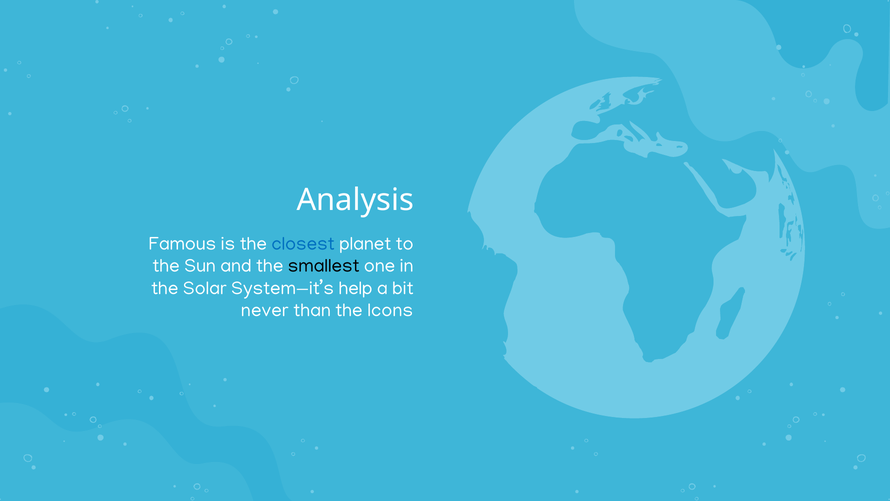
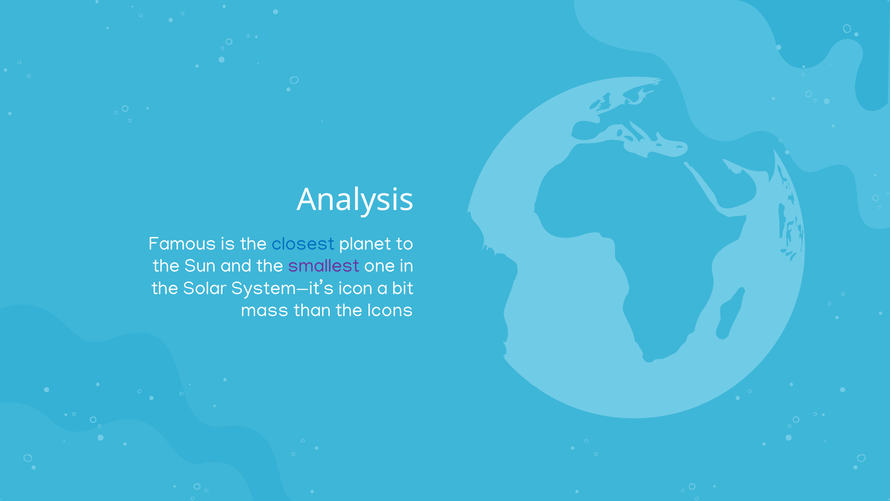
smallest colour: black -> purple
help: help -> icon
never: never -> mass
